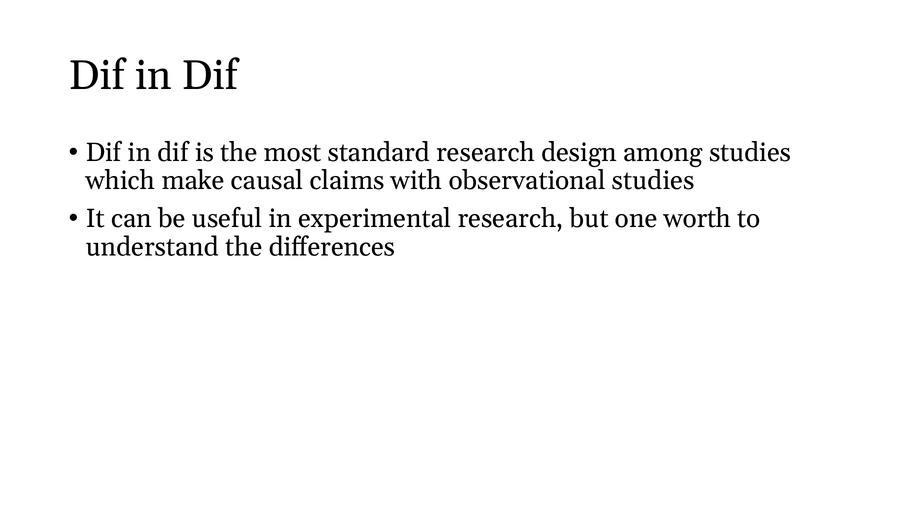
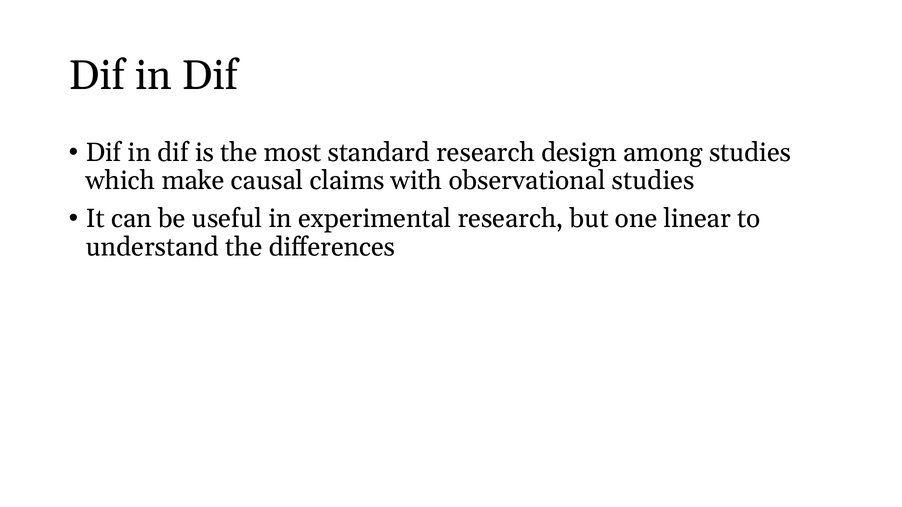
worth: worth -> linear
